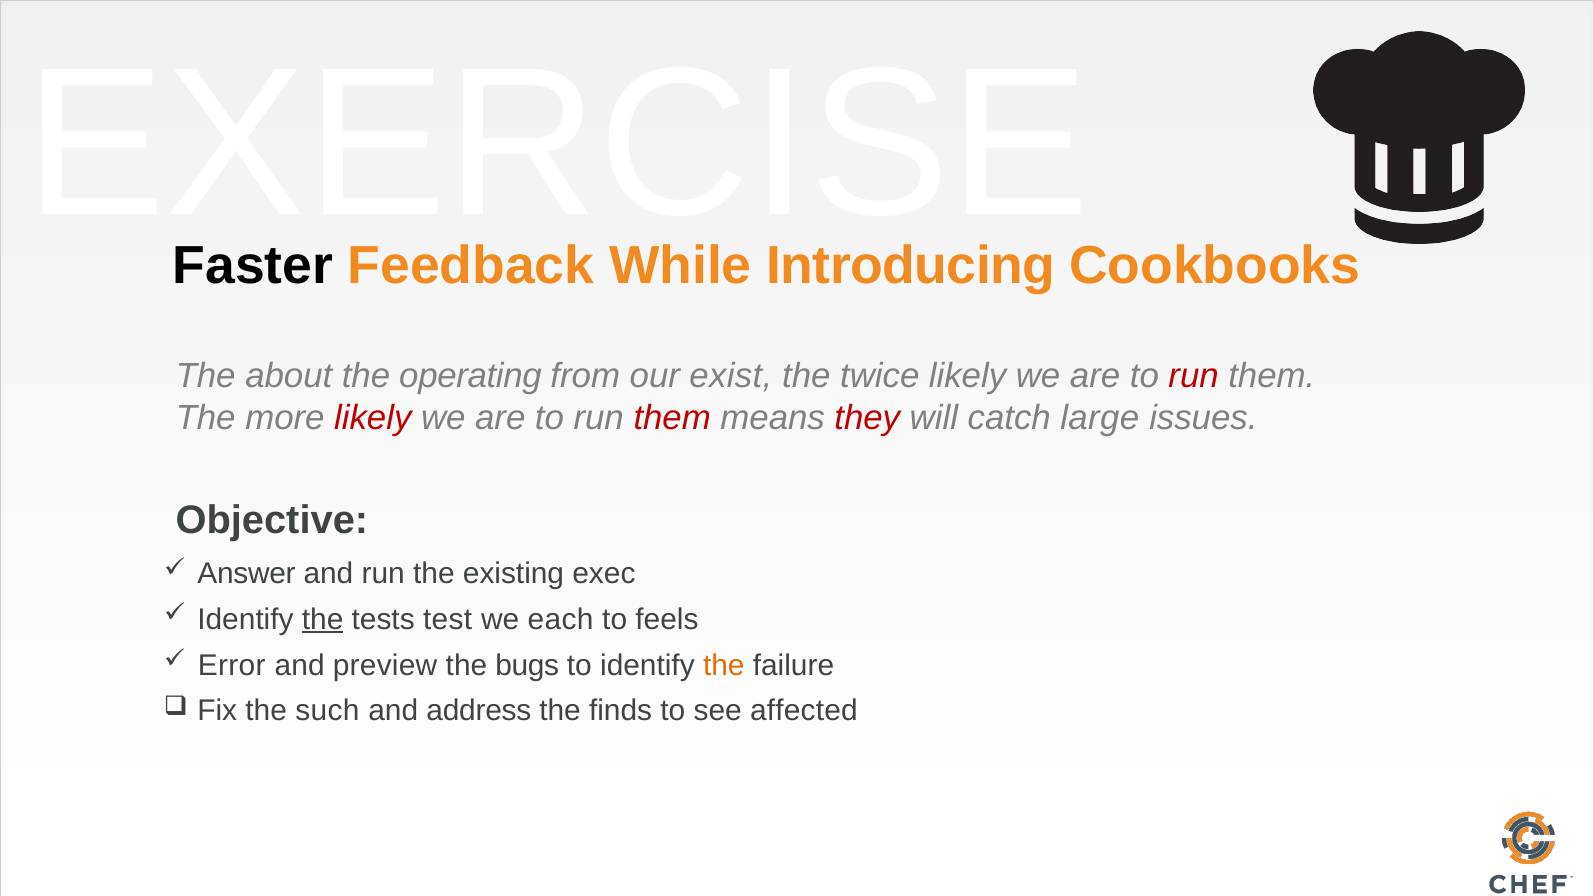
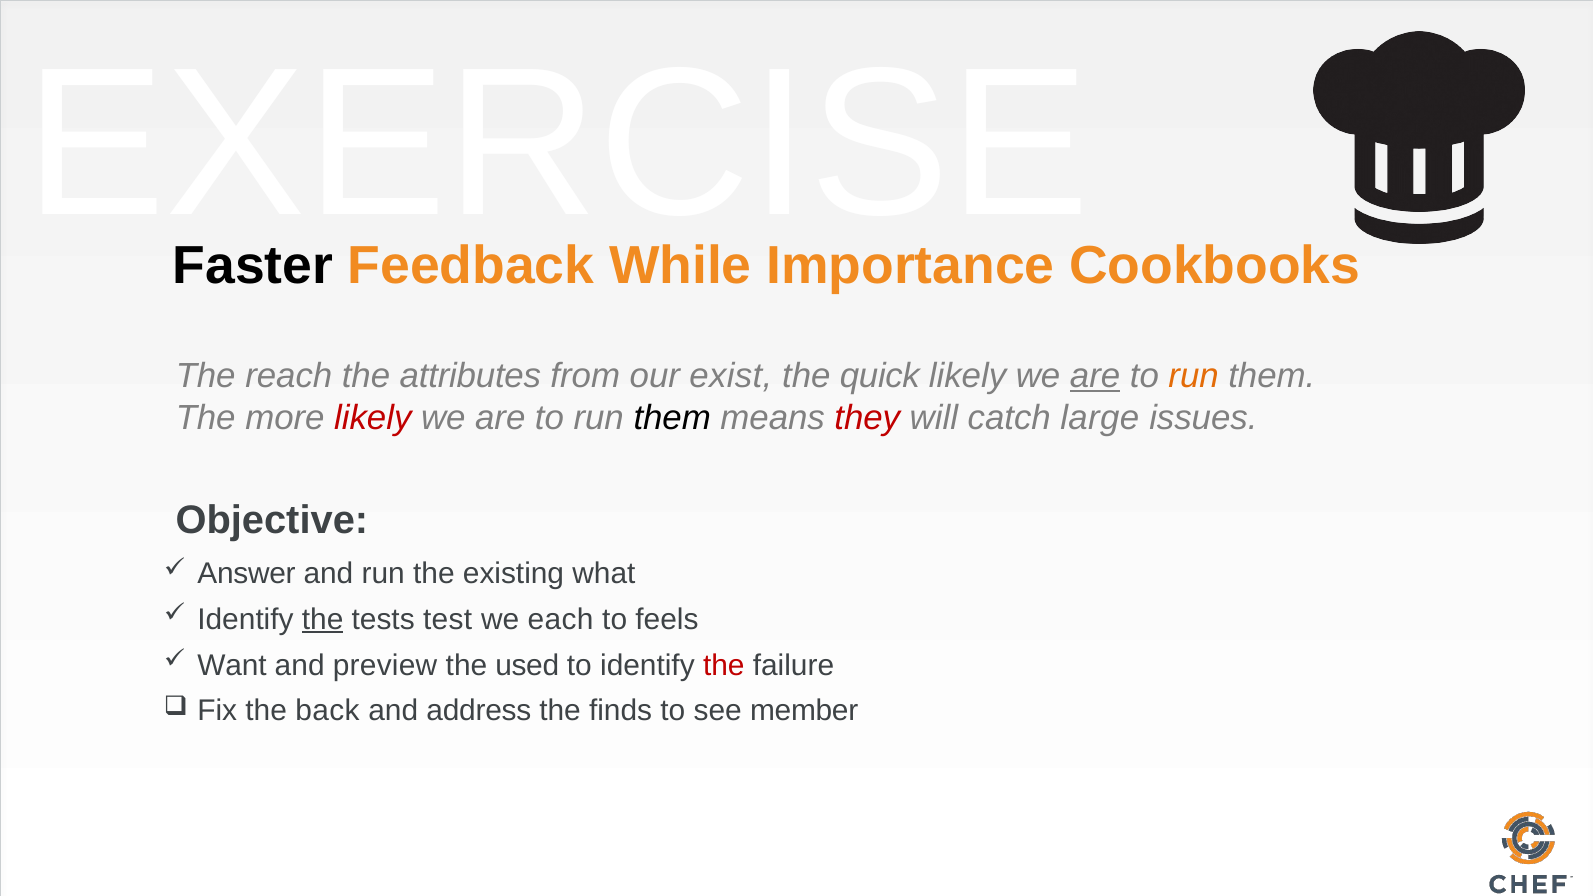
Introducing: Introducing -> Importance
about: about -> reach
operating: operating -> attributes
twice: twice -> quick
are at (1095, 376) underline: none -> present
run at (1194, 376) colour: red -> orange
them at (672, 418) colour: red -> black
exec: exec -> what
Error: Error -> Want
bugs: bugs -> used
the at (724, 665) colour: orange -> red
such: such -> back
affected: affected -> member
